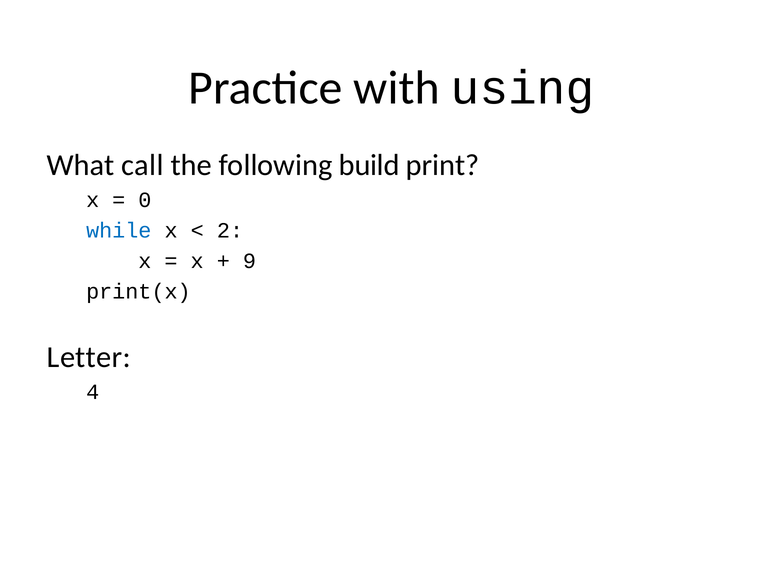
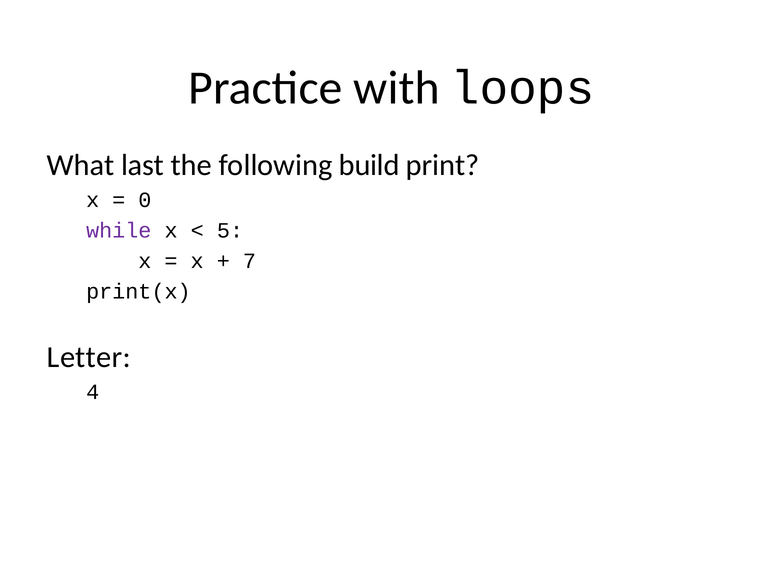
using: using -> loops
call: call -> last
while colour: blue -> purple
2: 2 -> 5
9: 9 -> 7
